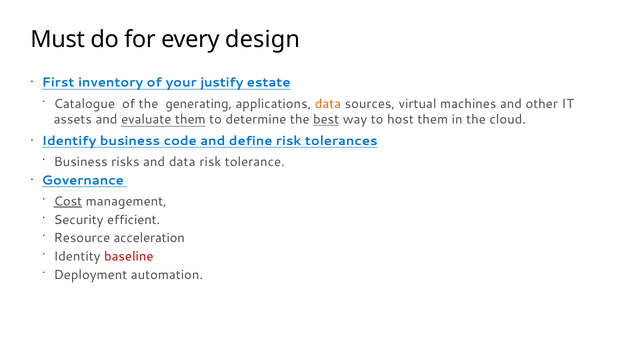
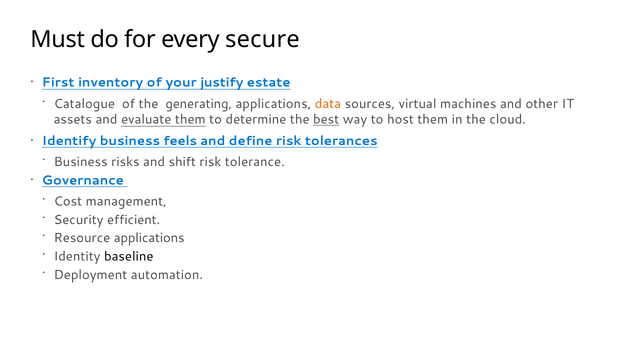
design: design -> secure
code: code -> feels
and data: data -> shift
Cost underline: present -> none
Resource acceleration: acceleration -> applications
baseline colour: red -> black
